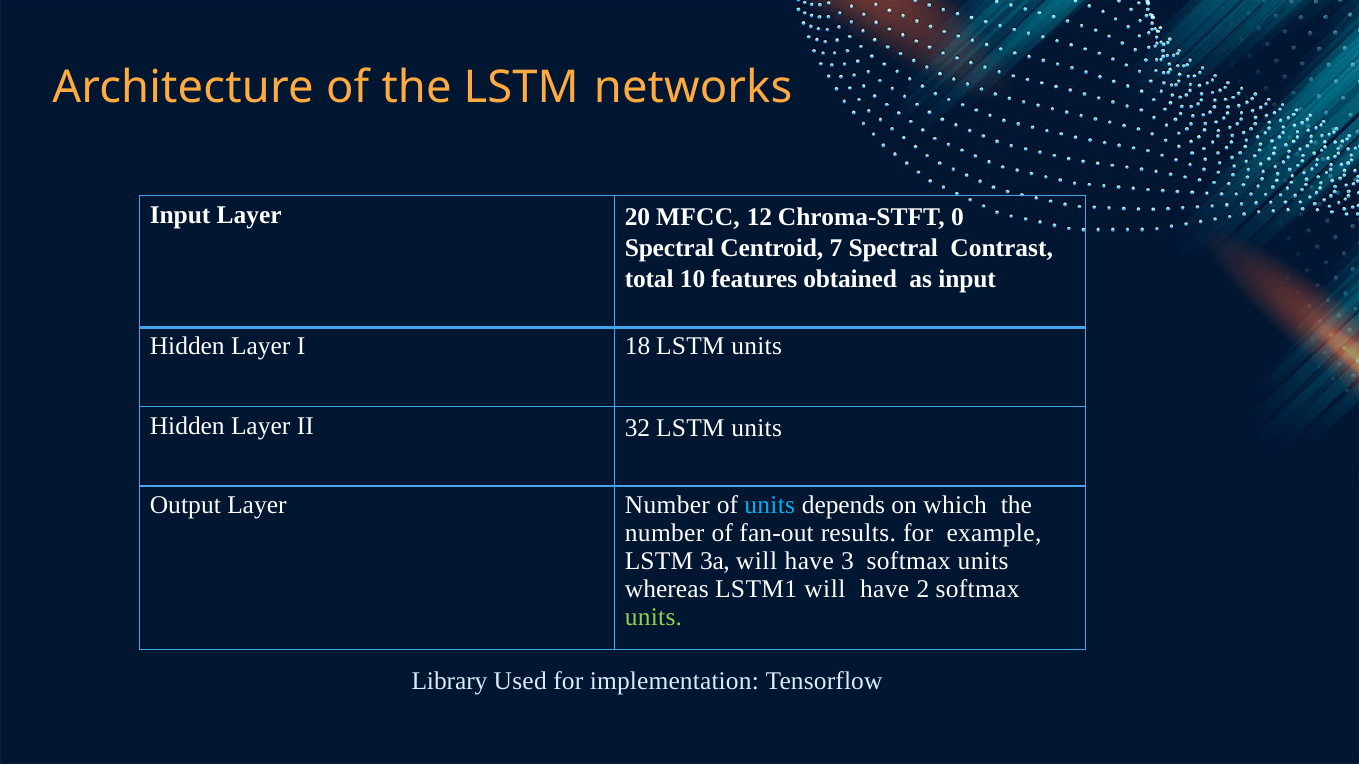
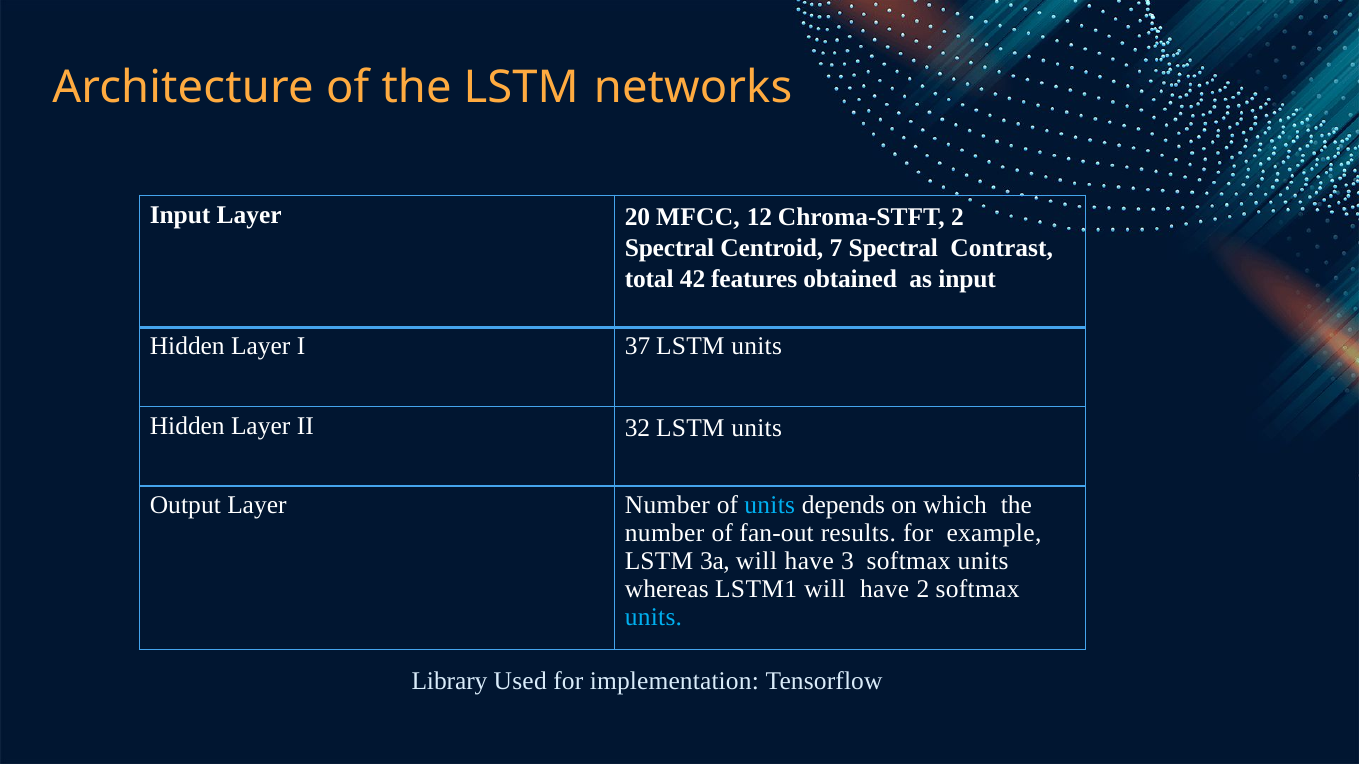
Chroma-STFT 0: 0 -> 2
10: 10 -> 42
18: 18 -> 37
units at (653, 618) colour: light green -> light blue
